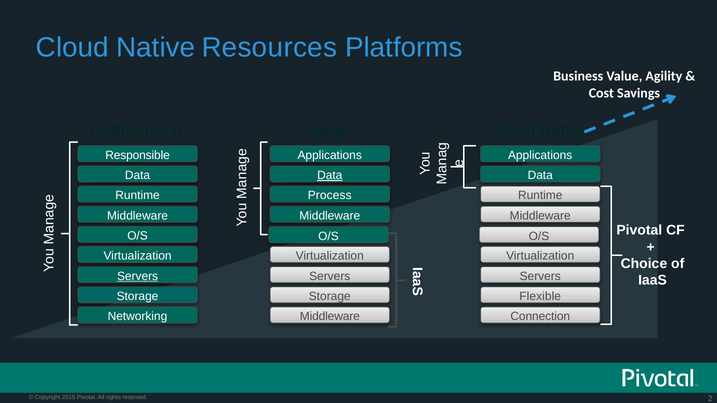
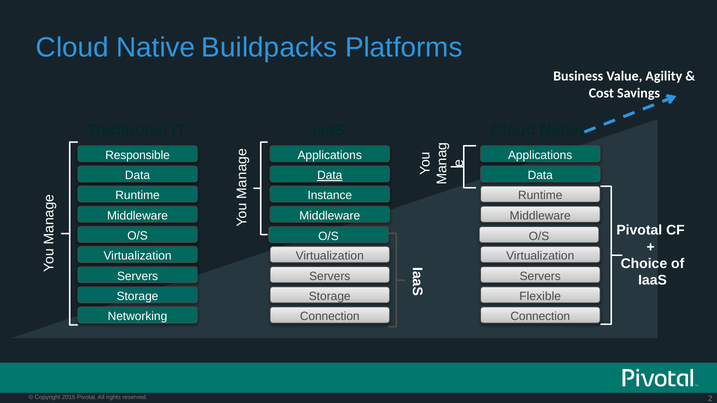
Resources: Resources -> Buildpacks
Process: Process -> Instance
Servers at (138, 276) underline: present -> none
Middleware at (330, 317): Middleware -> Connection
